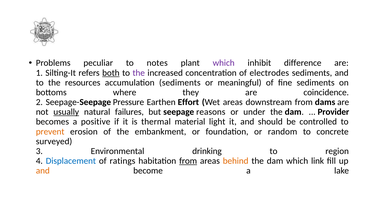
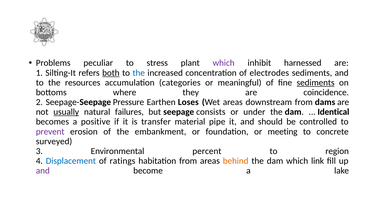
notes: notes -> stress
difference: difference -> harnessed
the at (139, 73) colour: purple -> blue
accumulation sediments: sediments -> categories
sediments at (316, 82) underline: none -> present
Effort: Effort -> Loses
reasons: reasons -> consists
Provider: Provider -> Identical
thermal: thermal -> transfer
light: light -> pipe
prevent colour: orange -> purple
random: random -> meeting
drinking: drinking -> percent
from at (188, 161) underline: present -> none
and at (43, 170) colour: orange -> purple
